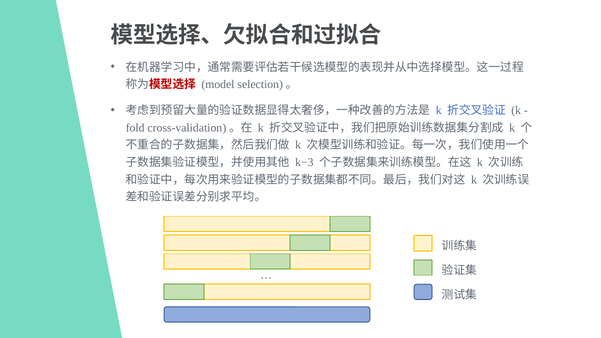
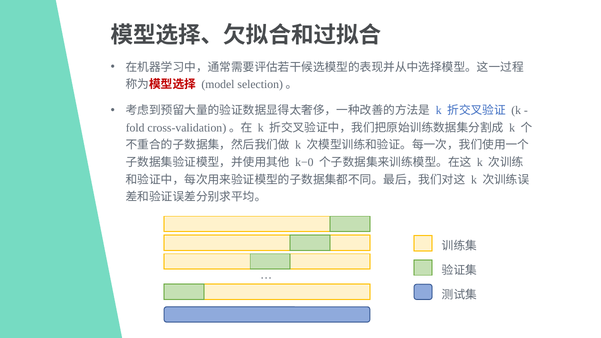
k−3: k−3 -> k−0
